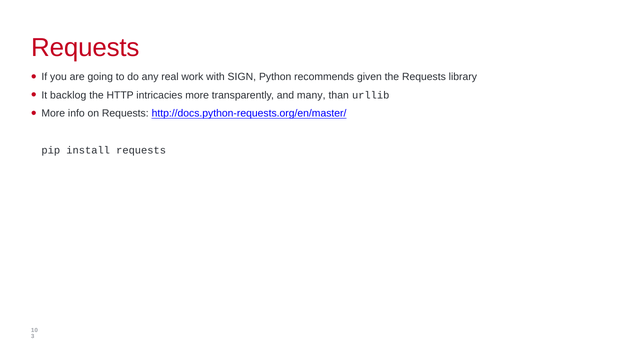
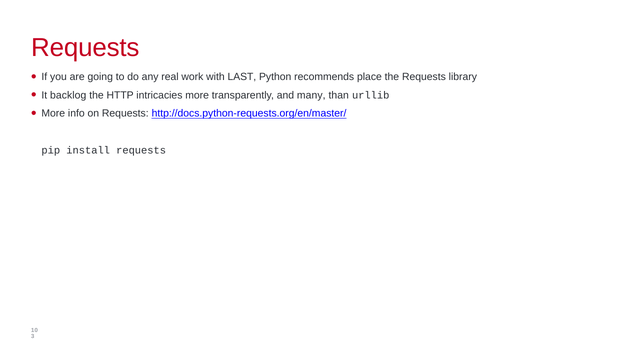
SIGN: SIGN -> LAST
given: given -> place
